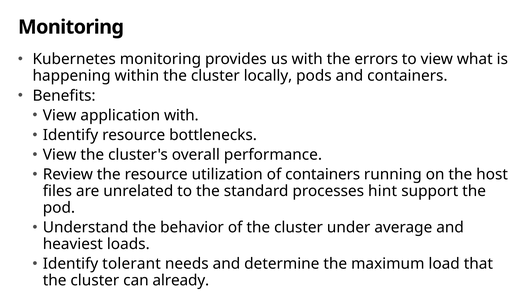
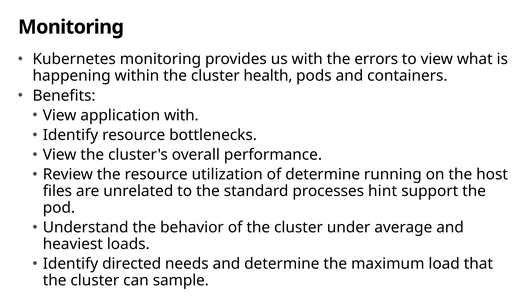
locally: locally -> health
of containers: containers -> determine
tolerant: tolerant -> directed
already: already -> sample
